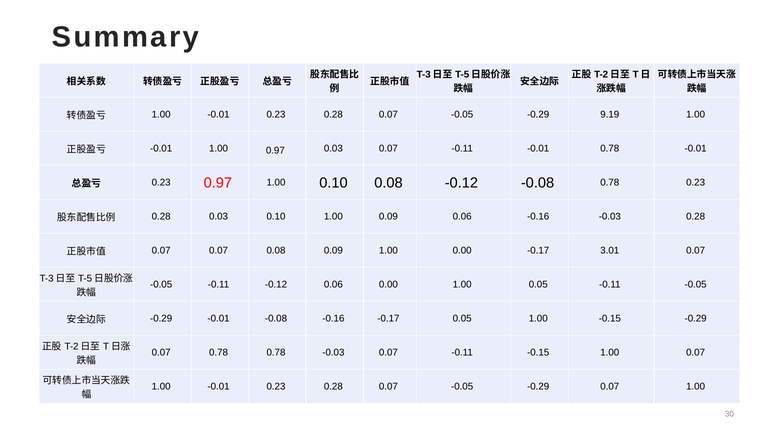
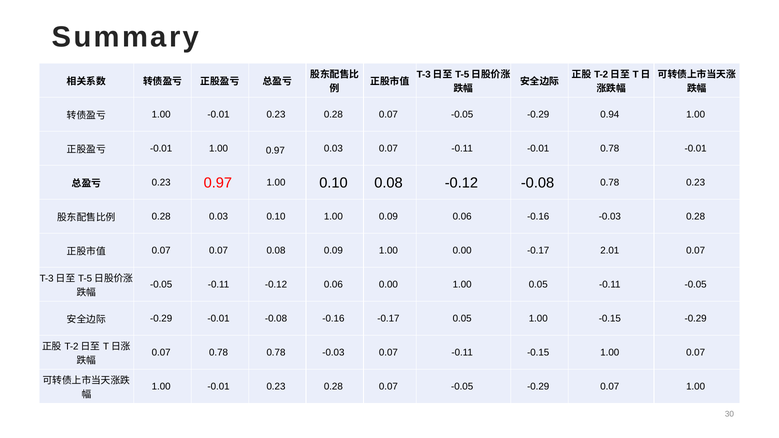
9.19: 9.19 -> 0.94
3.01: 3.01 -> 2.01
